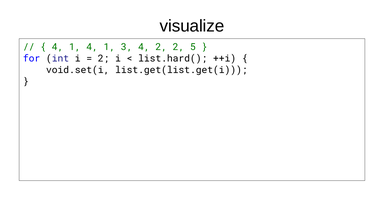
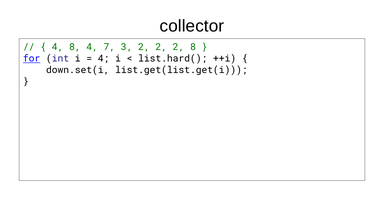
visualize: visualize -> collector
1 at (75, 47): 1 -> 8
1 at (109, 47): 1 -> 7
3 4: 4 -> 2
2 5: 5 -> 8
for underline: none -> present
2 at (104, 59): 2 -> 4
void.set(i: void.set(i -> down.set(i
